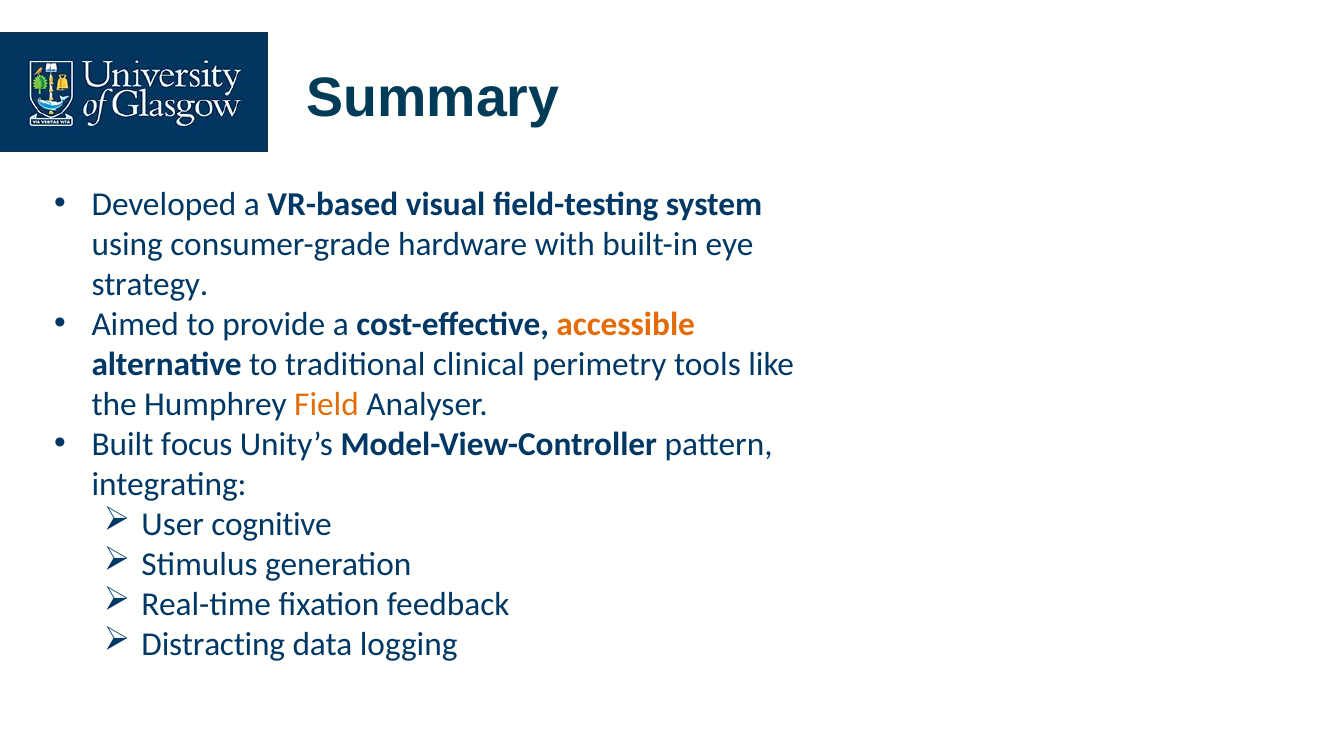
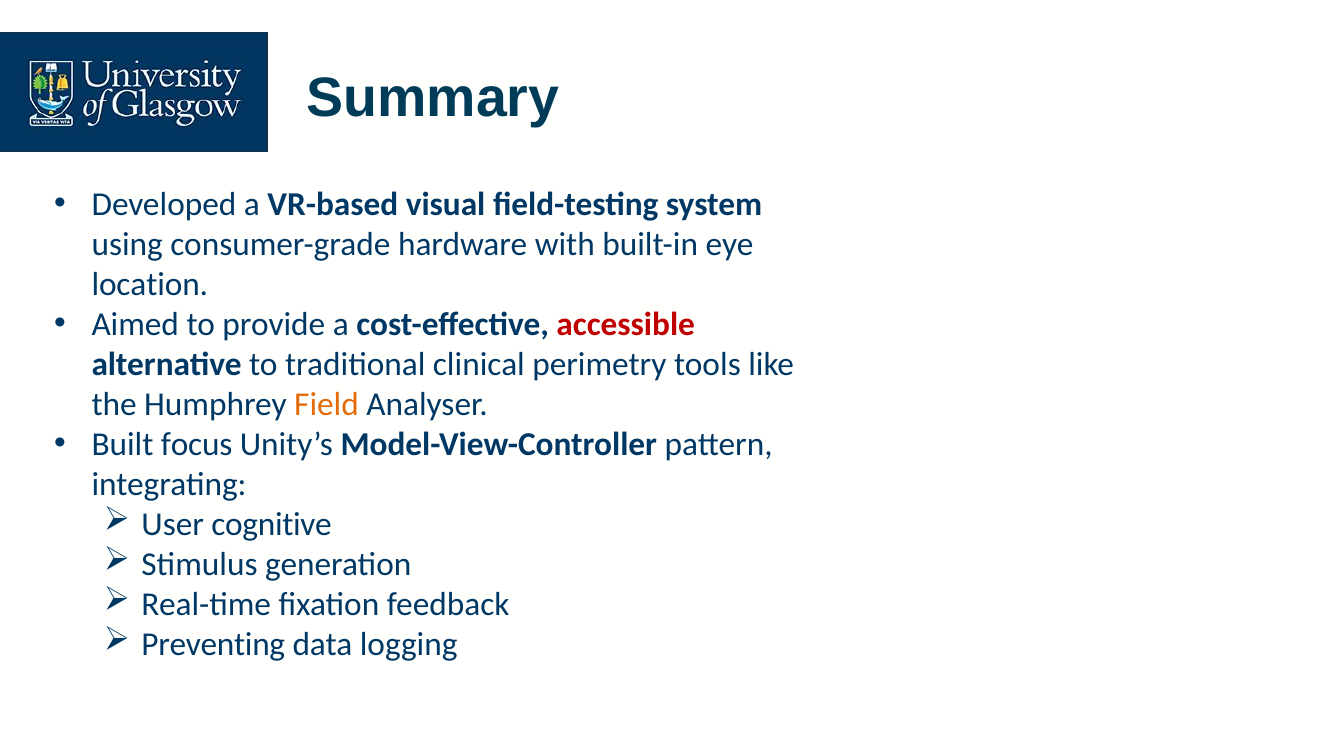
strategy: strategy -> location
accessible colour: orange -> red
Distracting: Distracting -> Preventing
